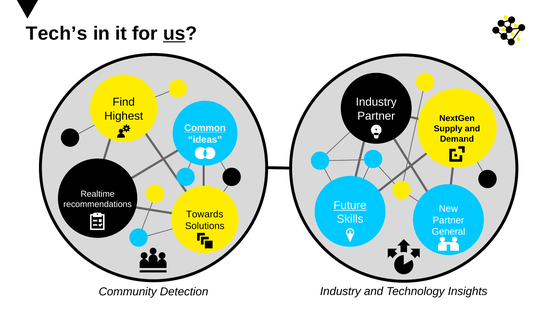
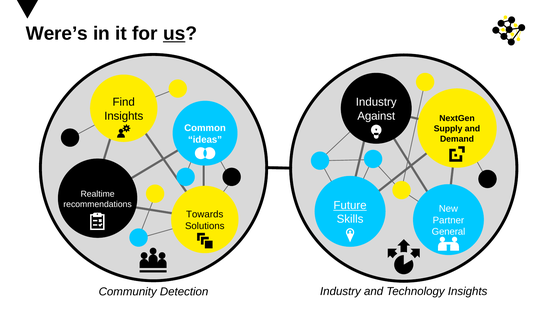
Tech’s: Tech’s -> Were’s
Highest at (124, 116): Highest -> Insights
Partner at (376, 116): Partner -> Against
Common underline: present -> none
